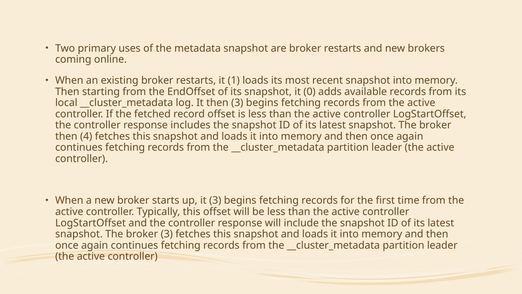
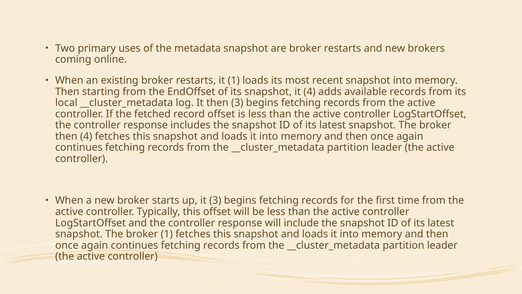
it 0: 0 -> 4
broker 3: 3 -> 1
